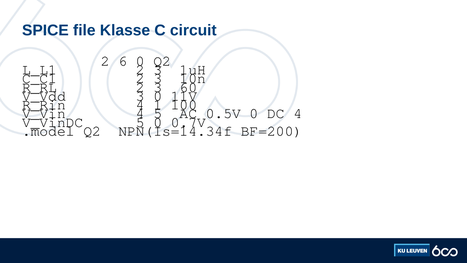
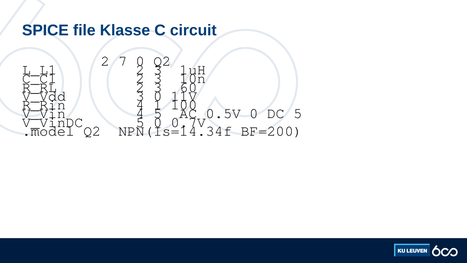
6: 6 -> 7
DC 4: 4 -> 5
